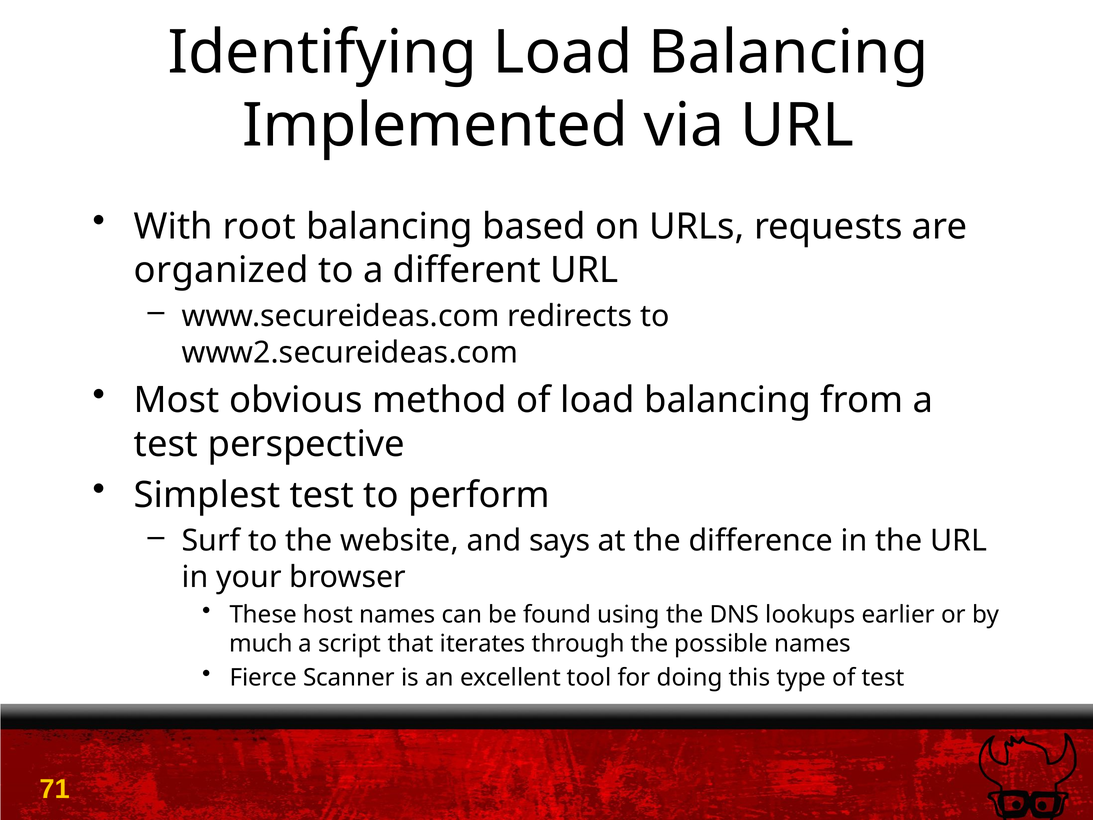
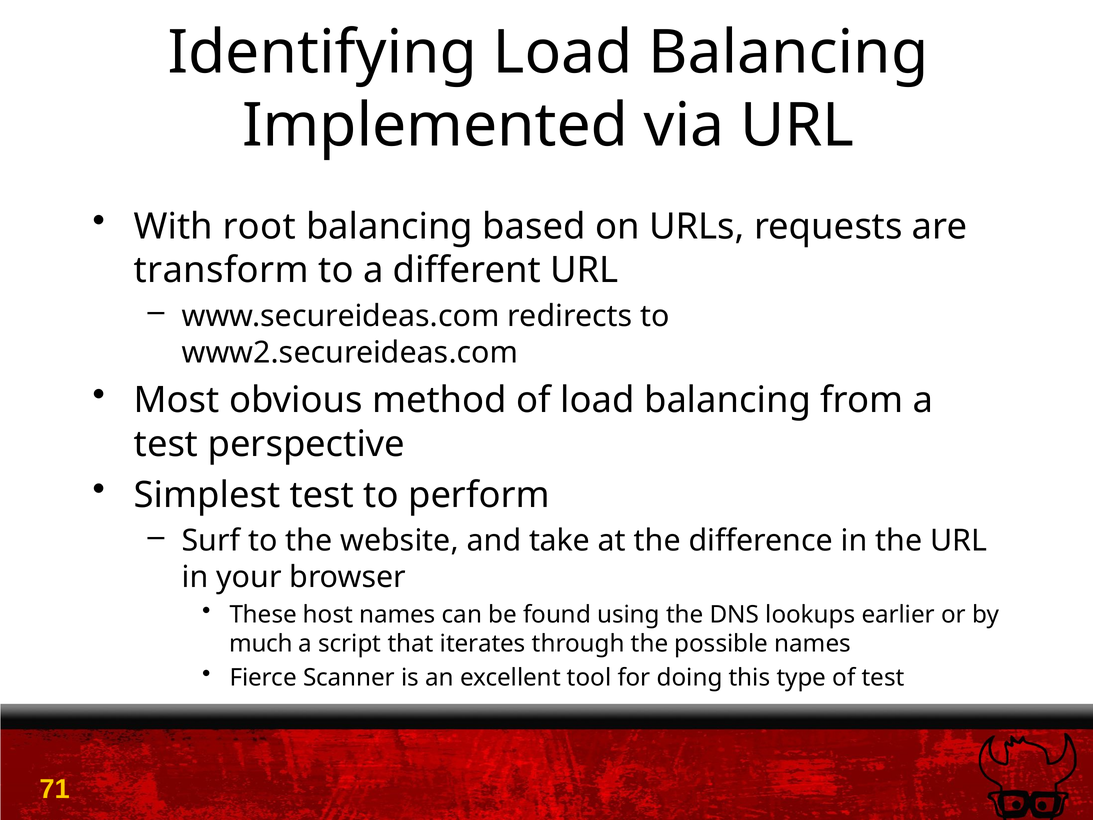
organized: organized -> transform
says: says -> take
